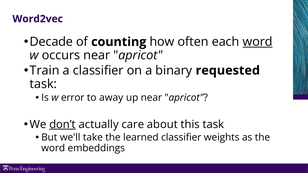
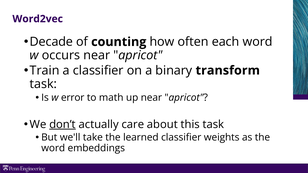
word at (258, 42) underline: present -> none
requested: requested -> transform
away: away -> math
